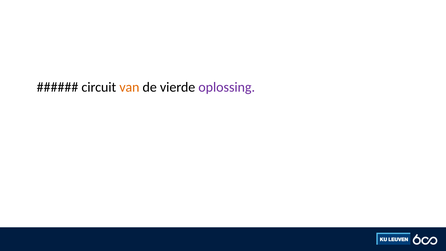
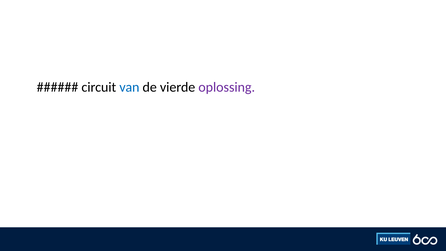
van colour: orange -> blue
